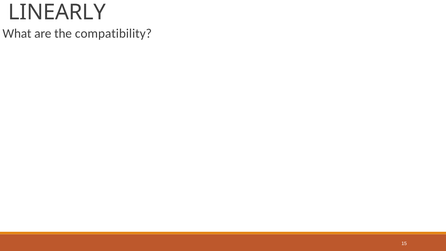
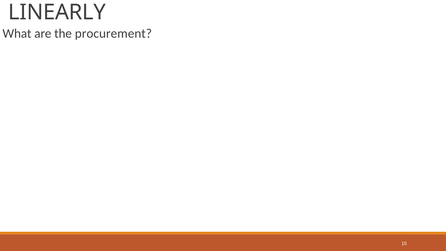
compatibility: compatibility -> procurement
